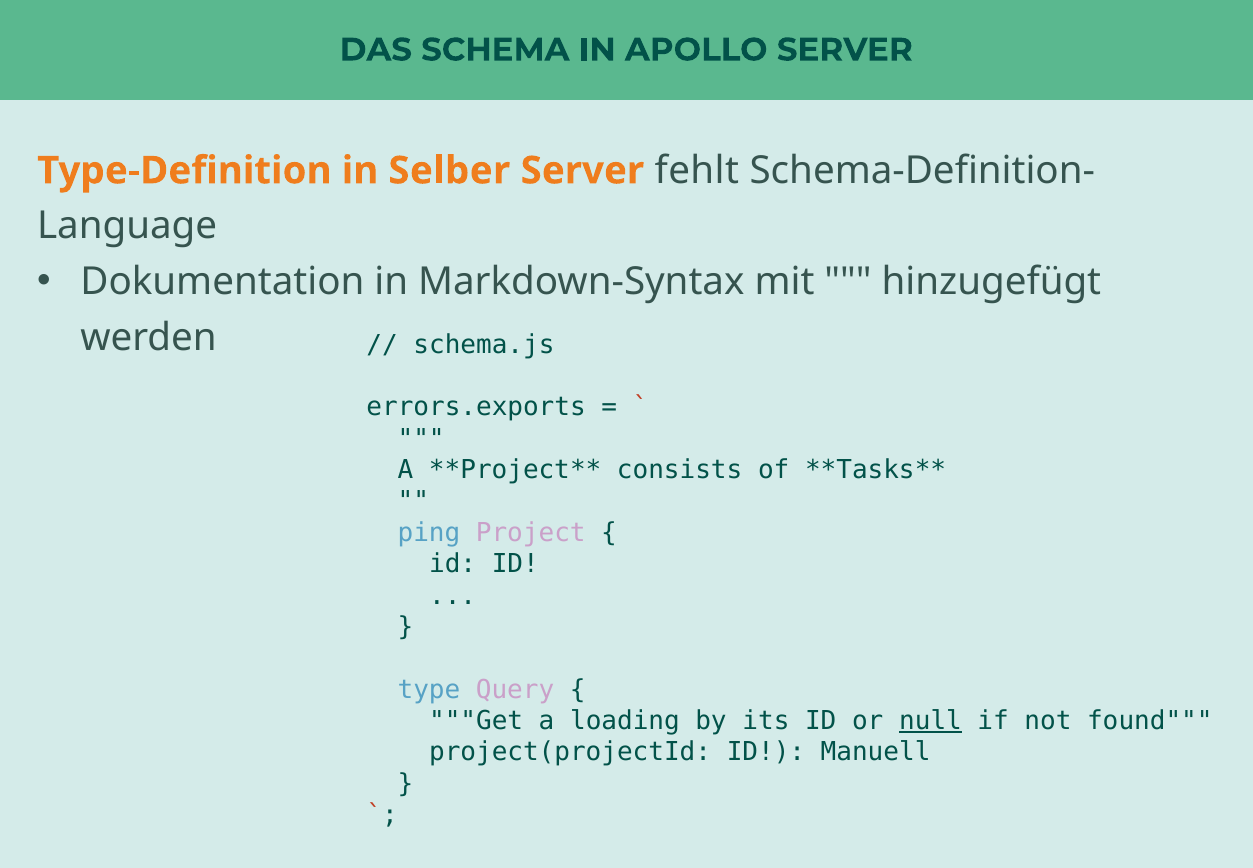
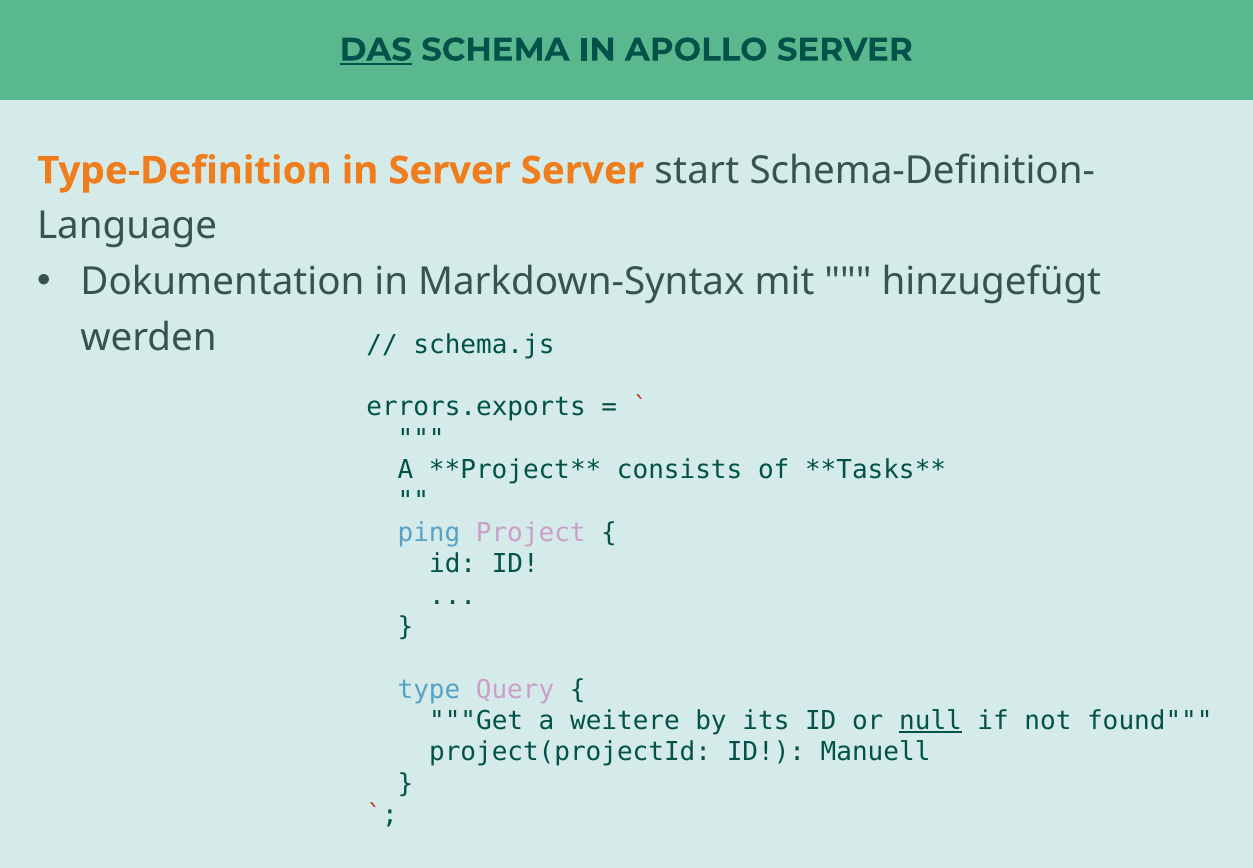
DAS underline: none -> present
in Selber: Selber -> Server
fehlt: fehlt -> start
loading: loading -> weitere
